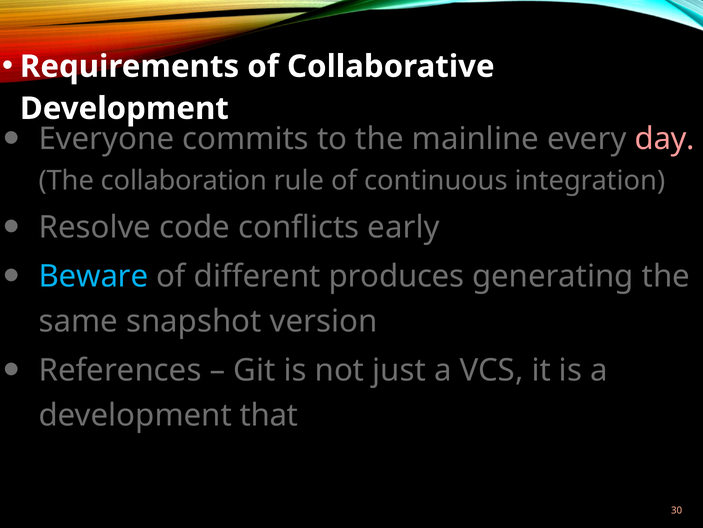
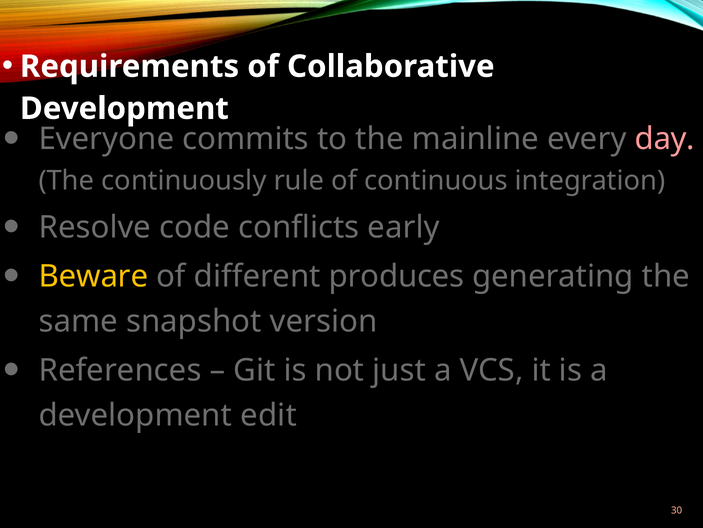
collaboration: collaboration -> continuously
Beware colour: light blue -> yellow
that: that -> edit
